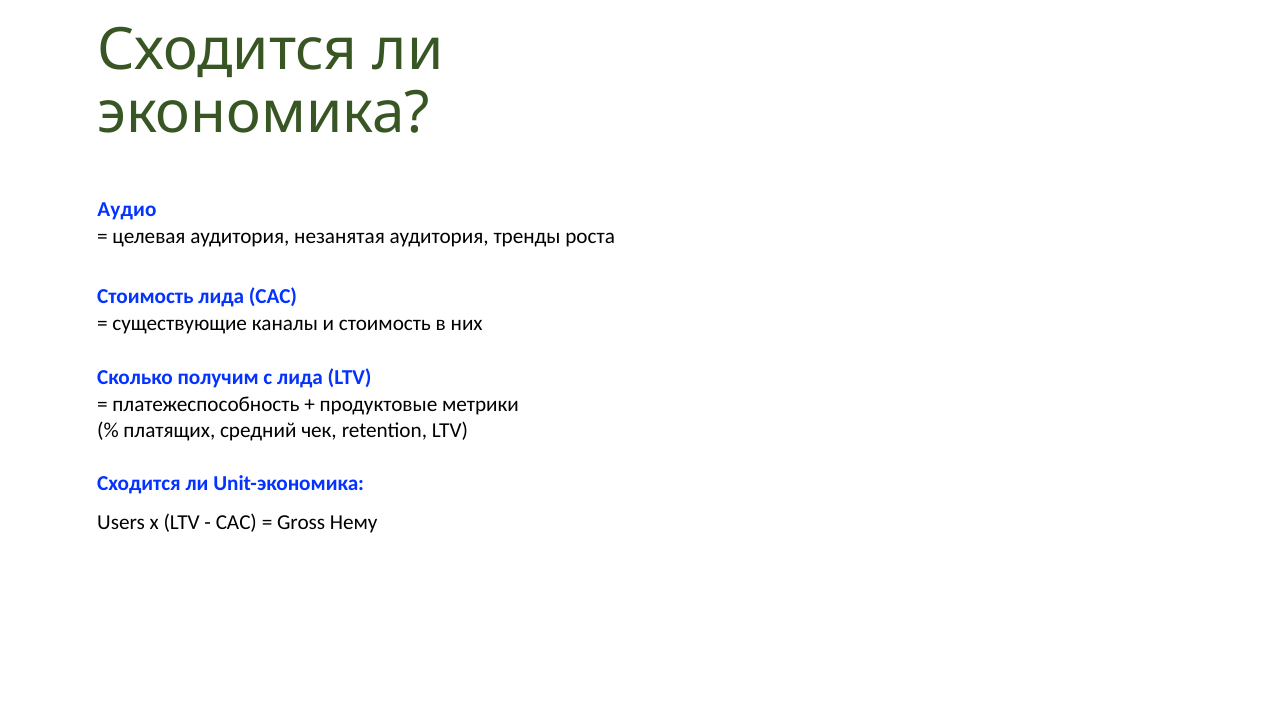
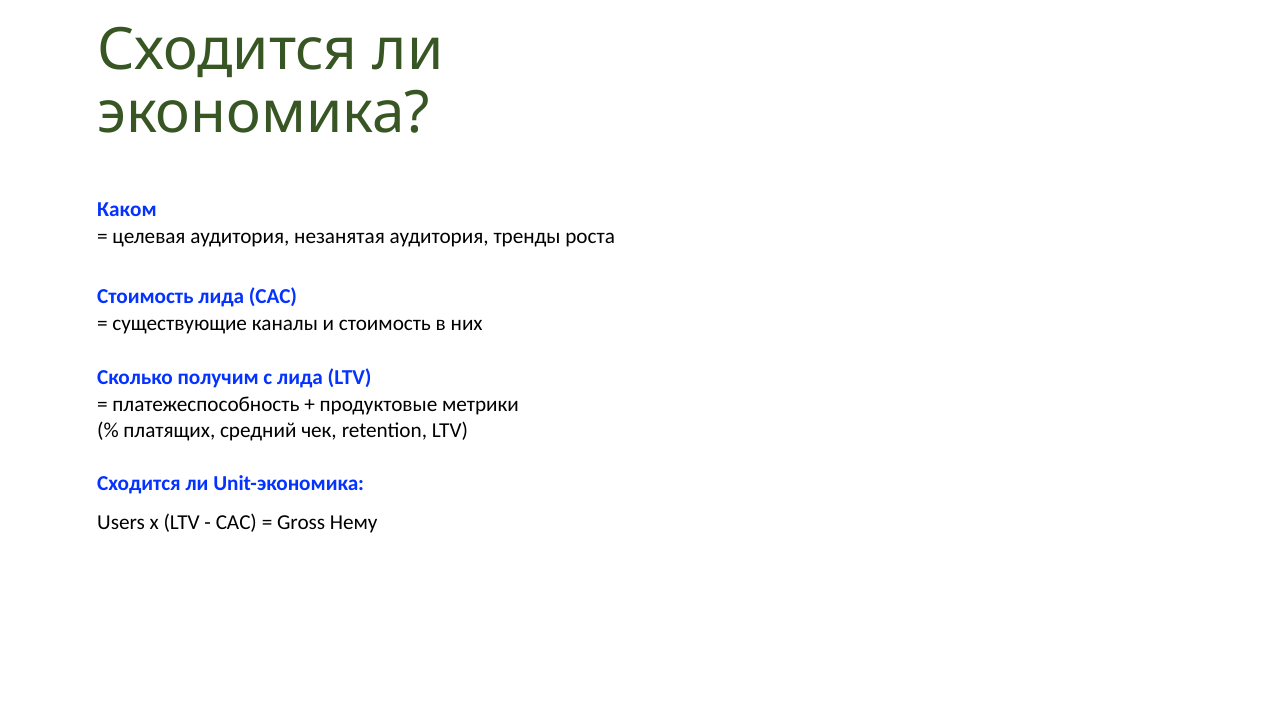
Аудио: Аудио -> Каком
